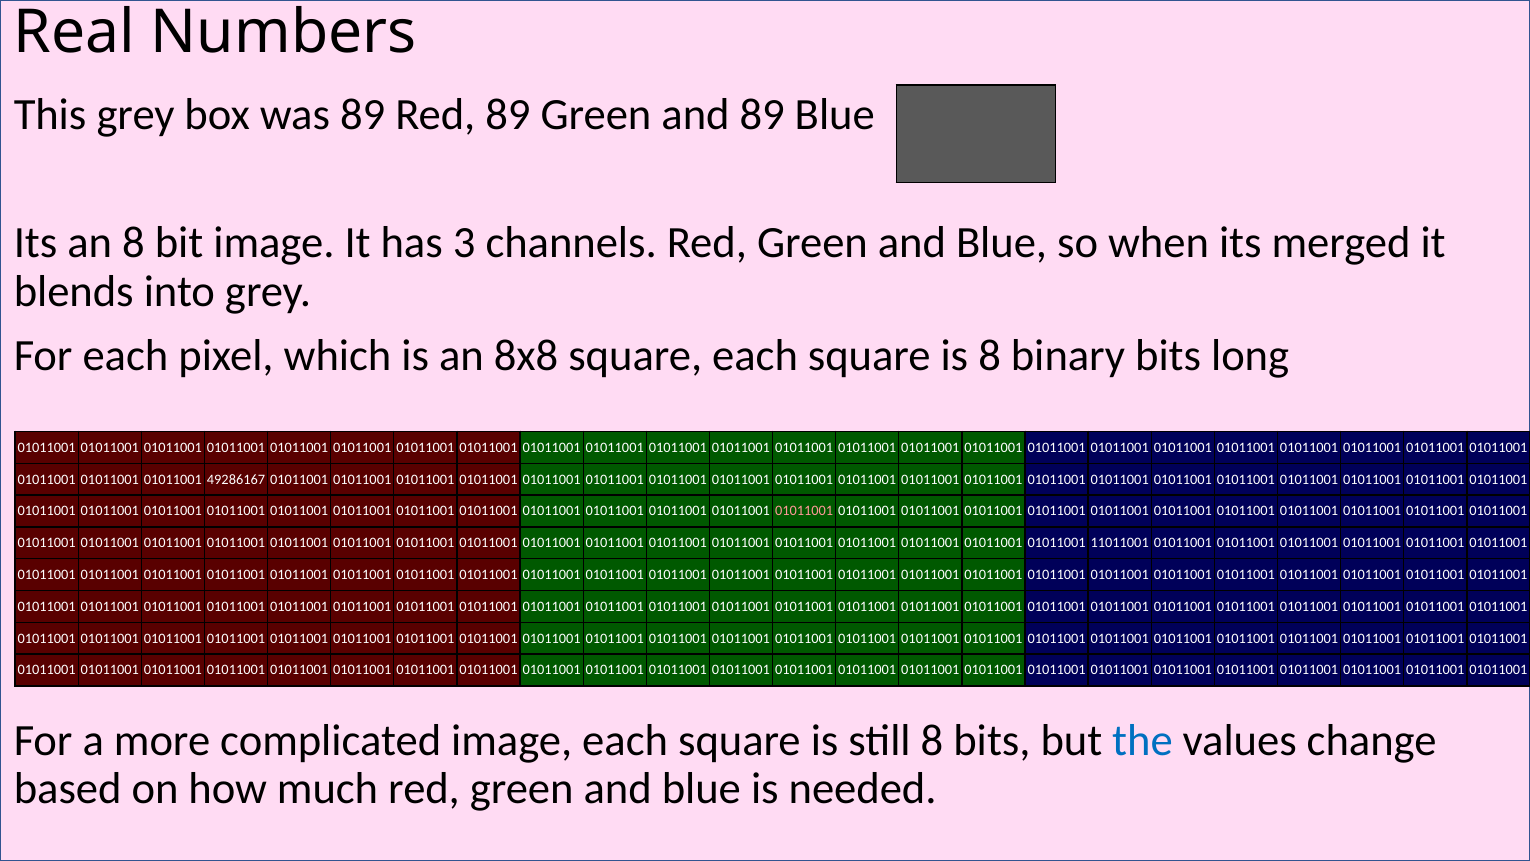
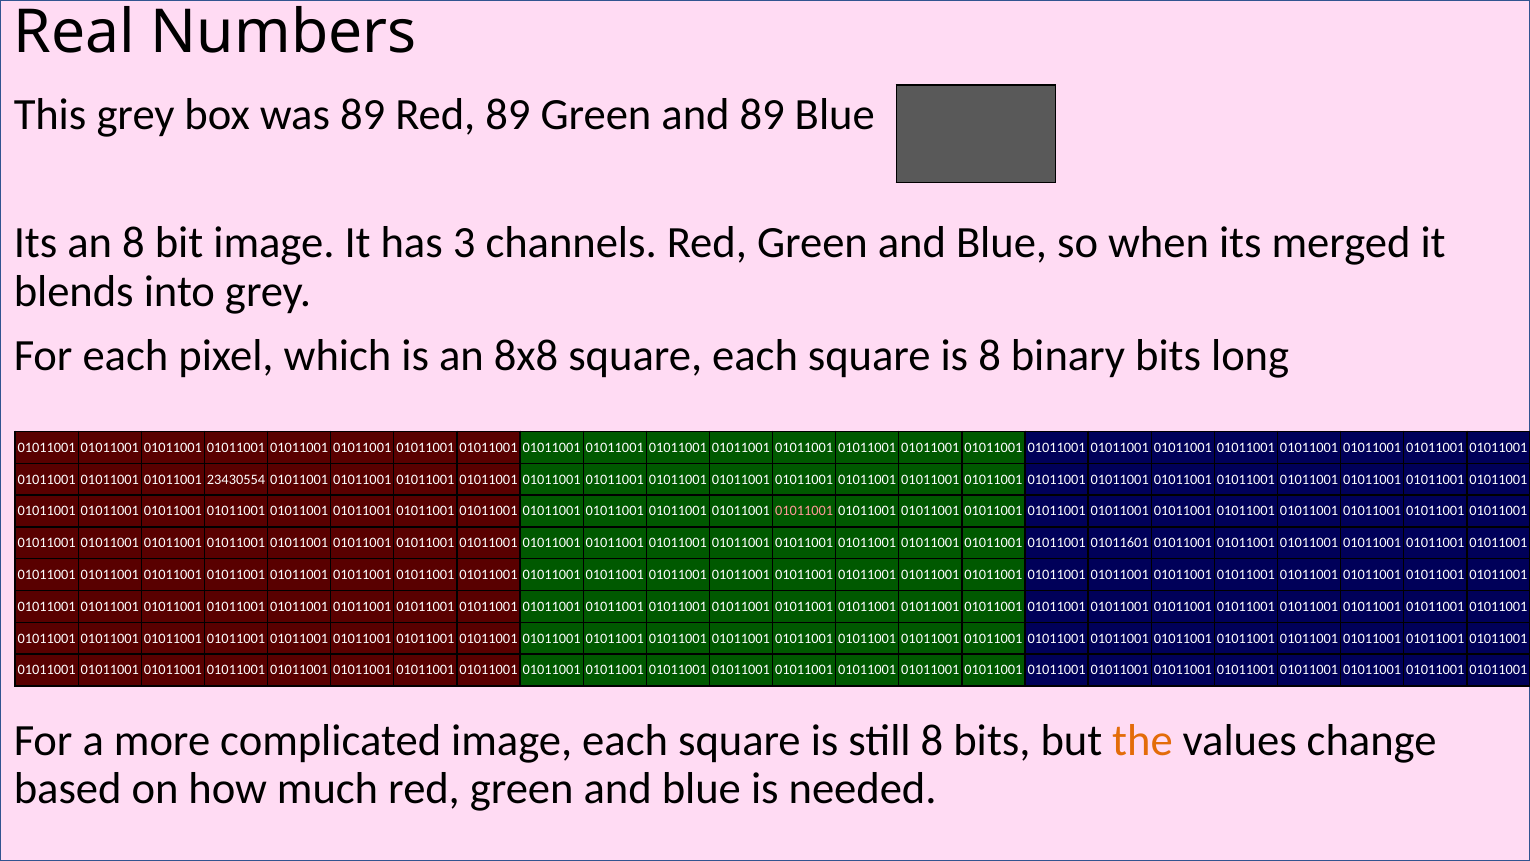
49286167: 49286167 -> 23430554
11011001: 11011001 -> 01011601
the colour: blue -> orange
